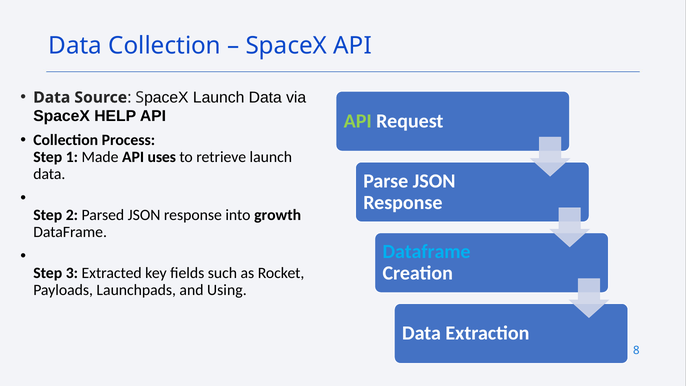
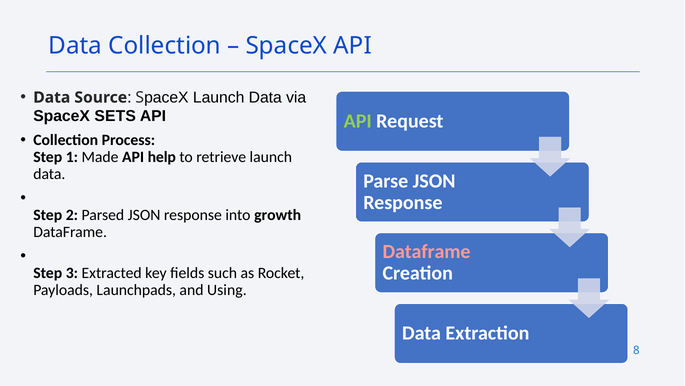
HELP: HELP -> SETS
uses: uses -> help
Dataframe at (427, 252) colour: light blue -> pink
